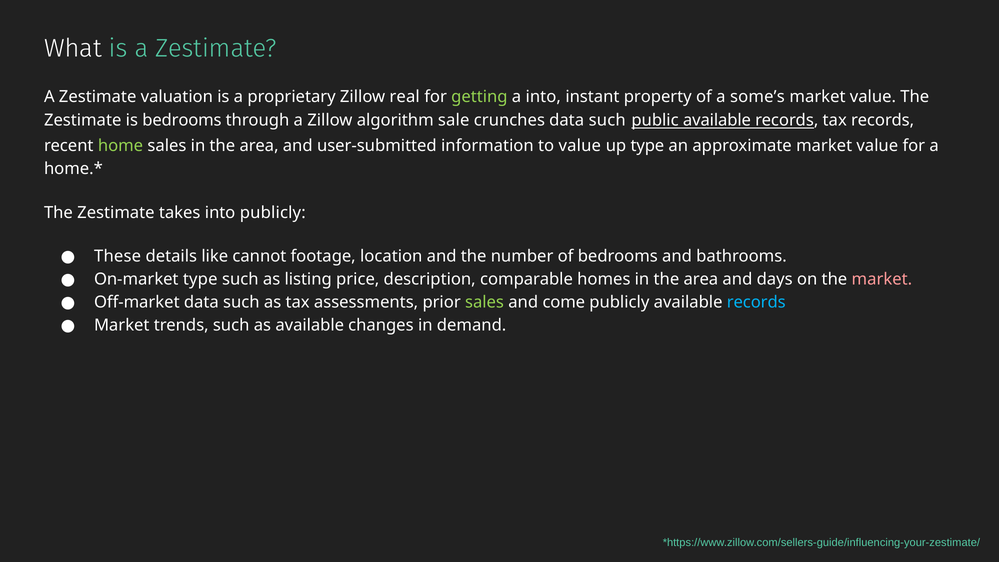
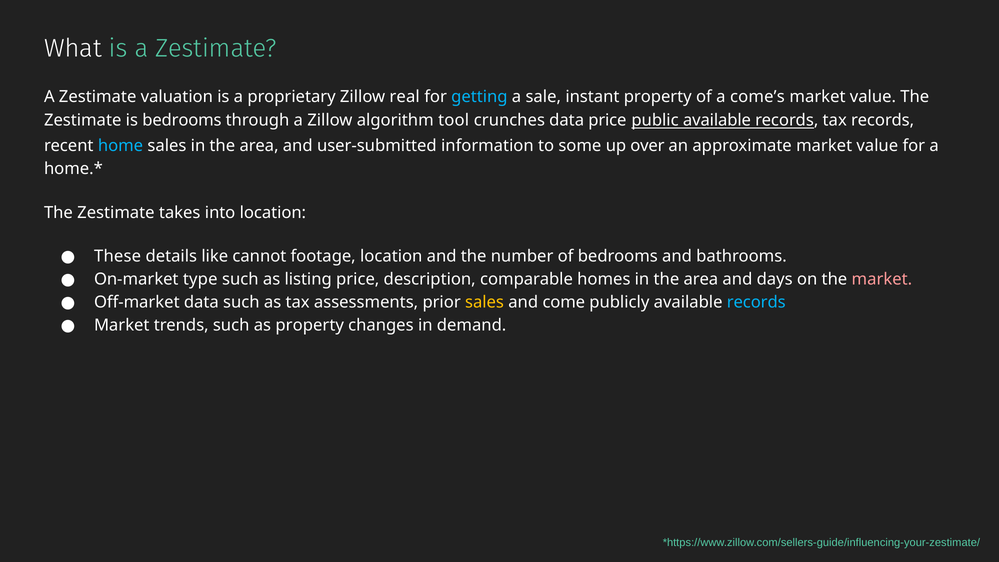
getting colour: light green -> light blue
a into: into -> sale
some’s: some’s -> come’s
sale: sale -> tool
crunches data such: such -> price
home colour: light green -> light blue
to value: value -> some
up type: type -> over
into publicly: publicly -> location
sales at (485, 302) colour: light green -> yellow
as available: available -> property
